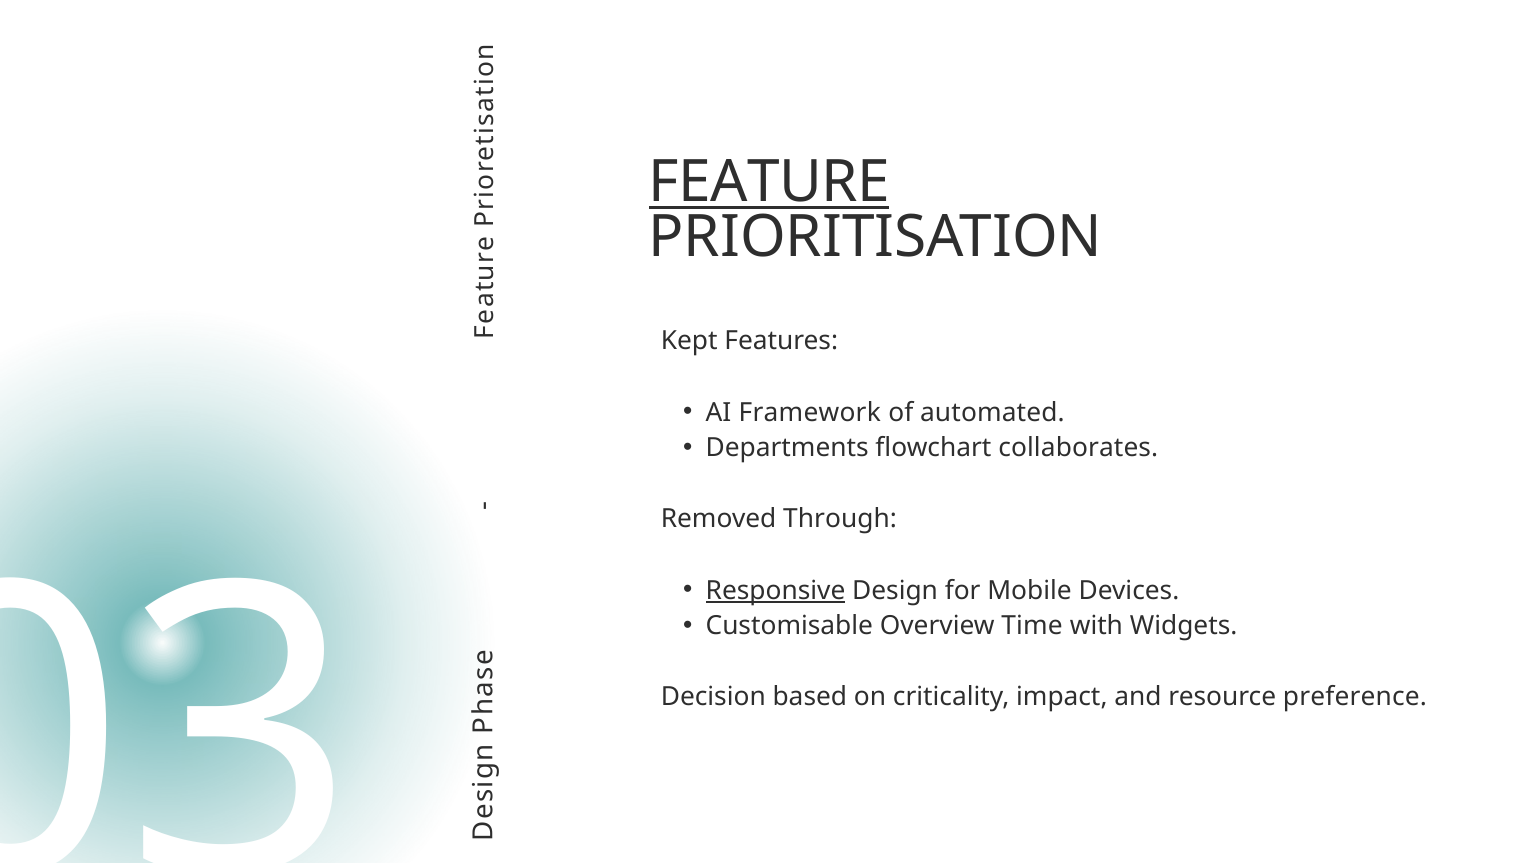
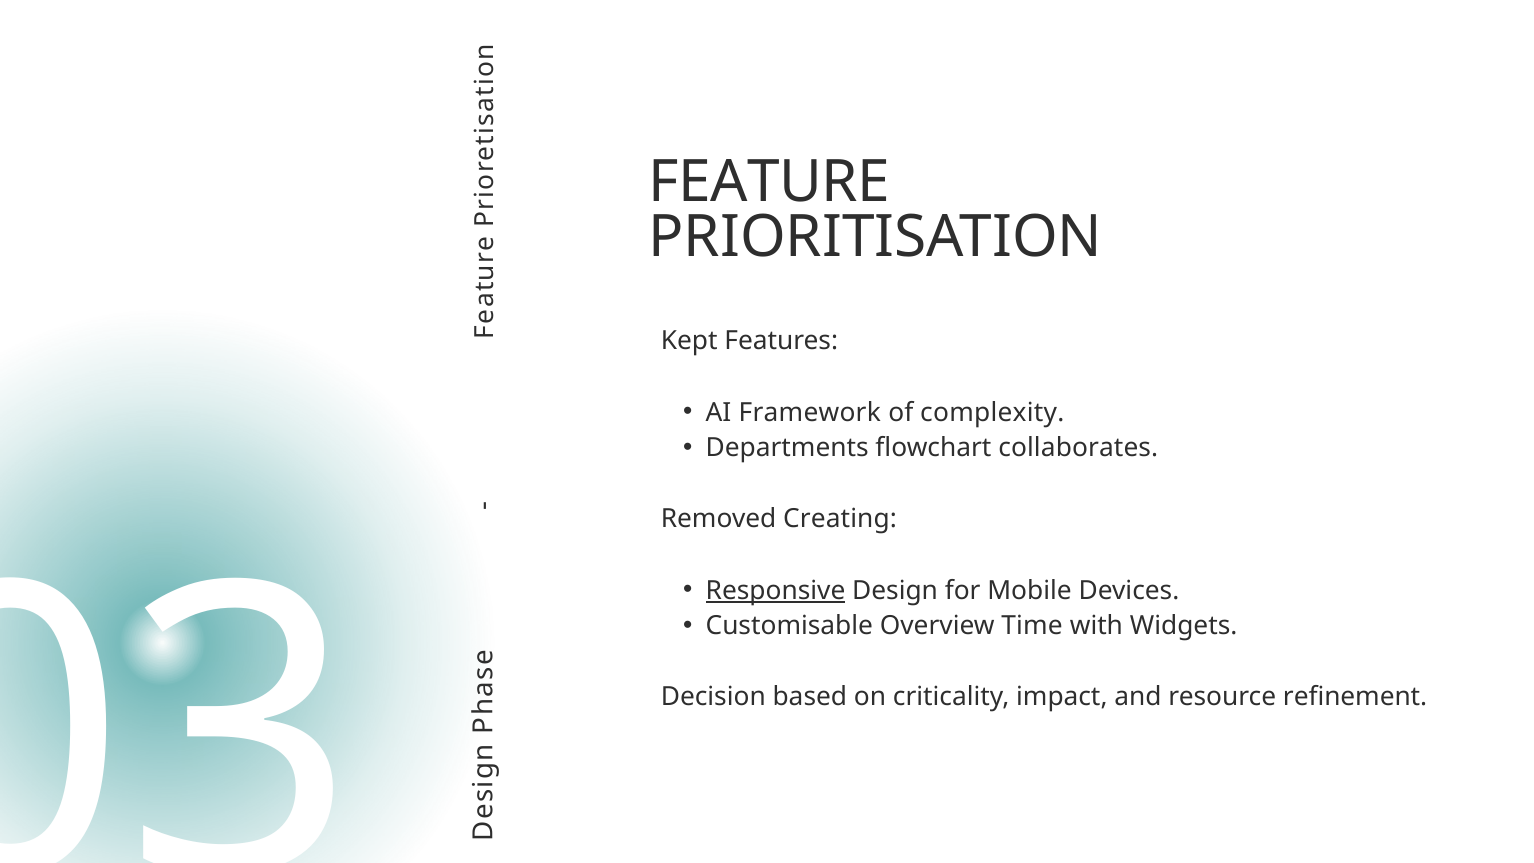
FEATURE underline: present -> none
automated: automated -> complexity
Through: Through -> Creating
preference: preference -> refinement
